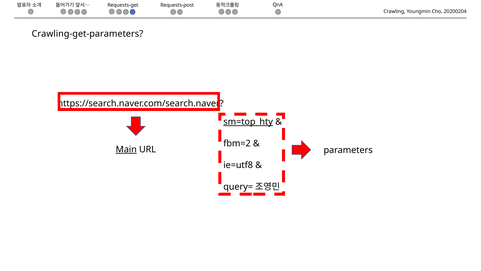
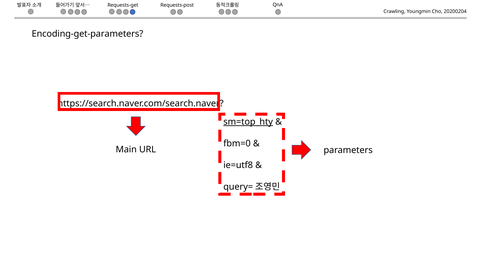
Crawling-get-parameters: Crawling-get-parameters -> Encoding-get-parameters
fbm=2: fbm=2 -> fbm=0
Main underline: present -> none
